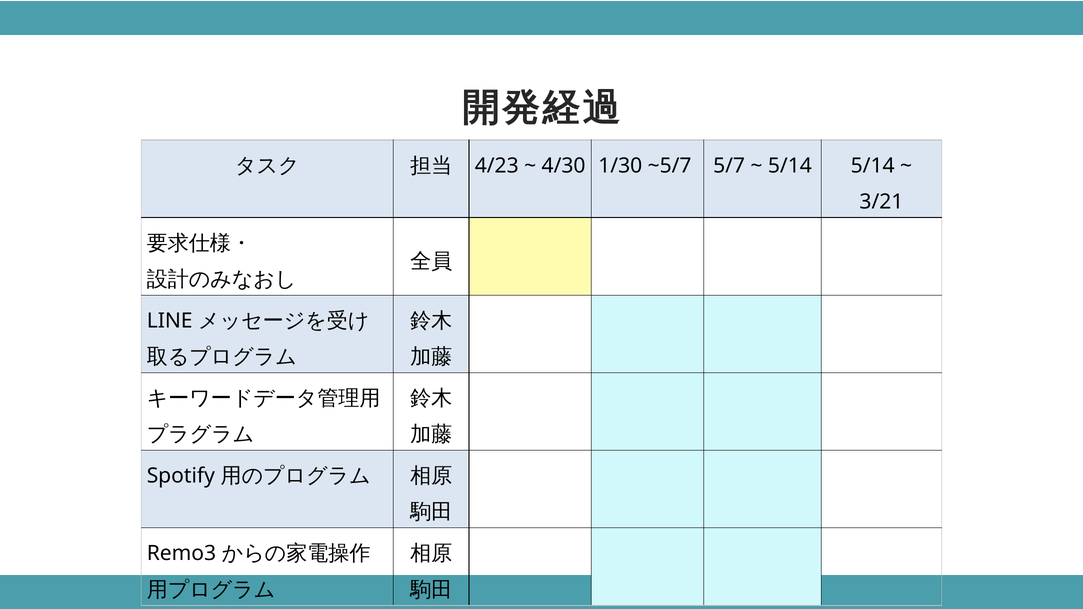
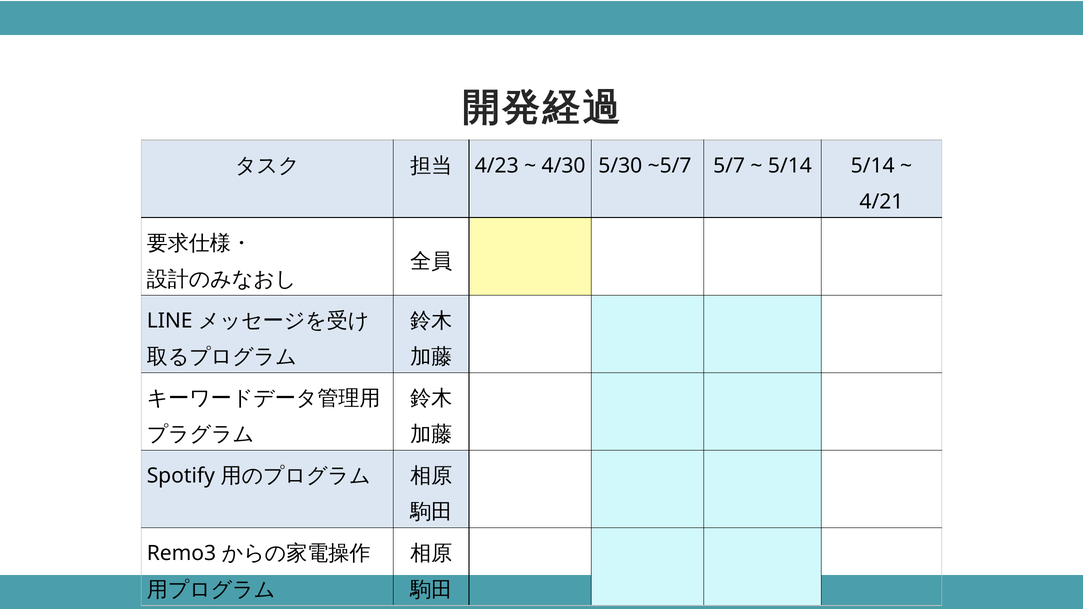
1/30: 1/30 -> 5/30
3/21: 3/21 -> 4/21
